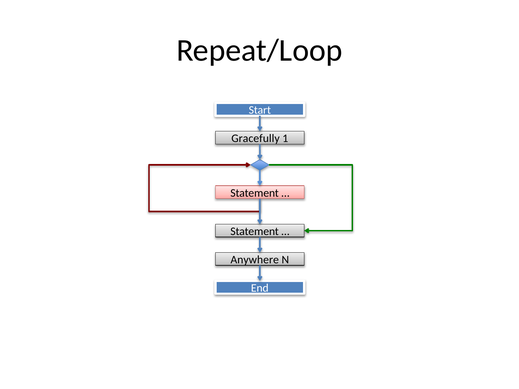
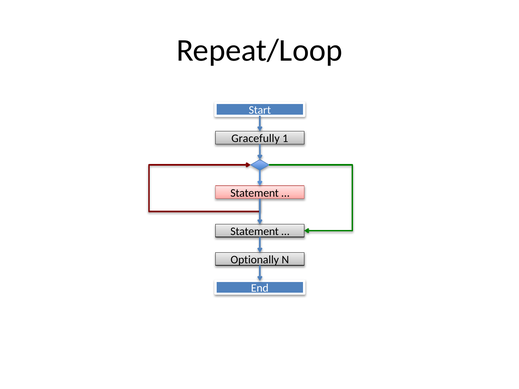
Anywhere: Anywhere -> Optionally
